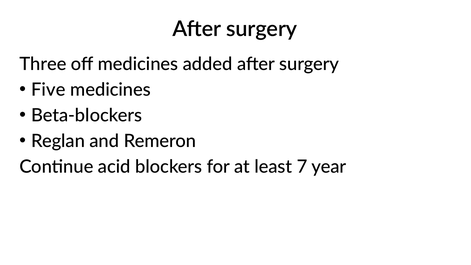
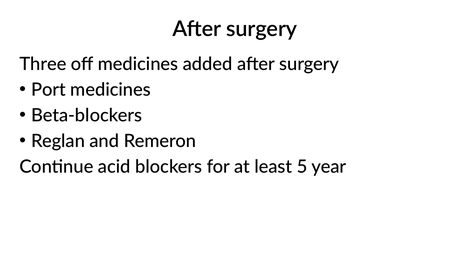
Five: Five -> Port
7: 7 -> 5
